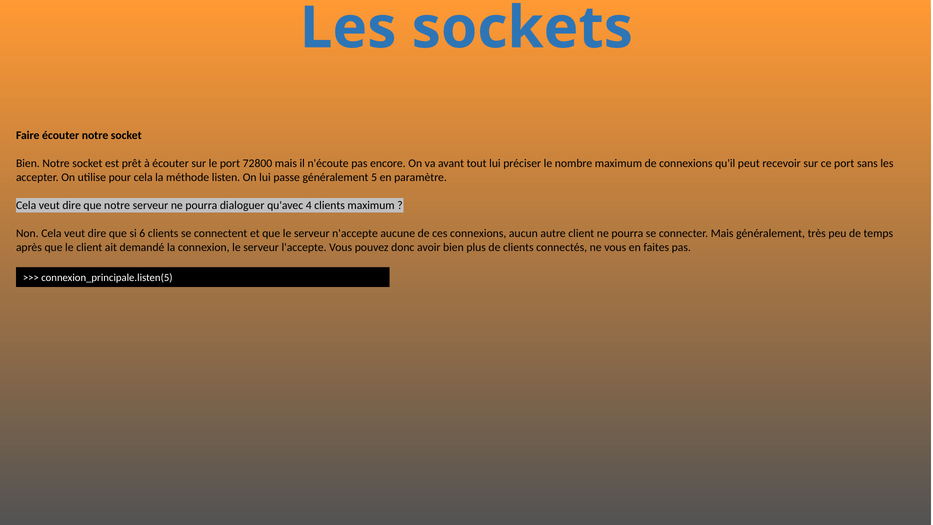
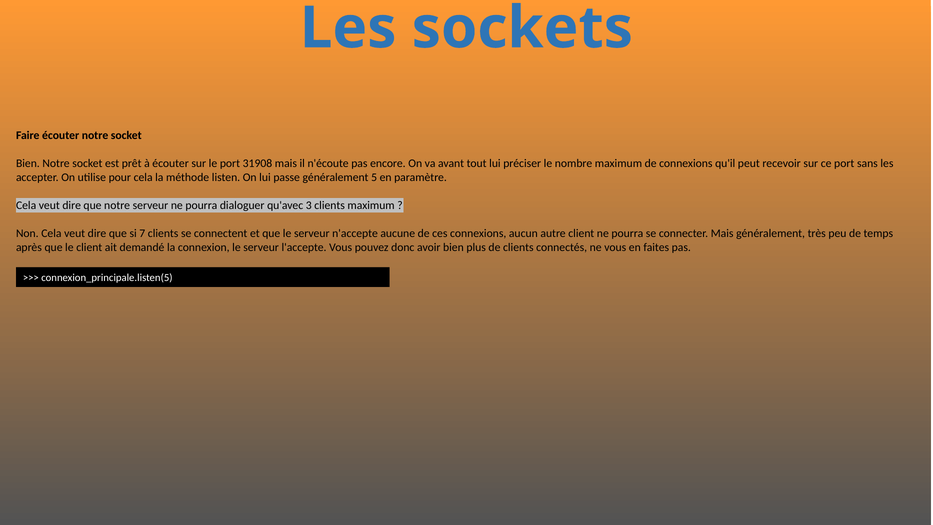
72800: 72800 -> 31908
4: 4 -> 3
6: 6 -> 7
